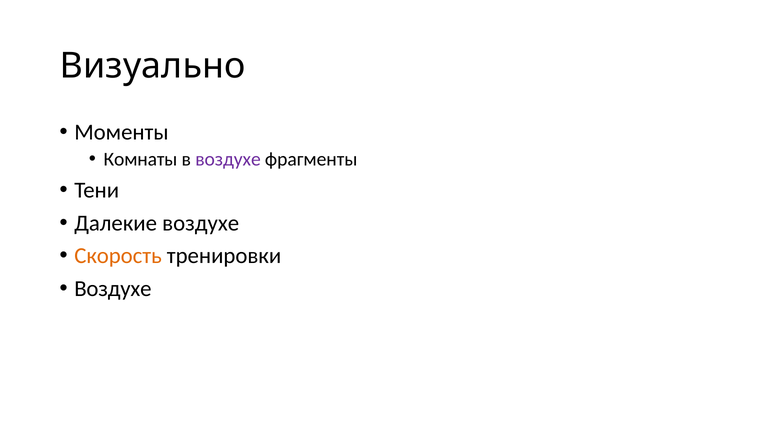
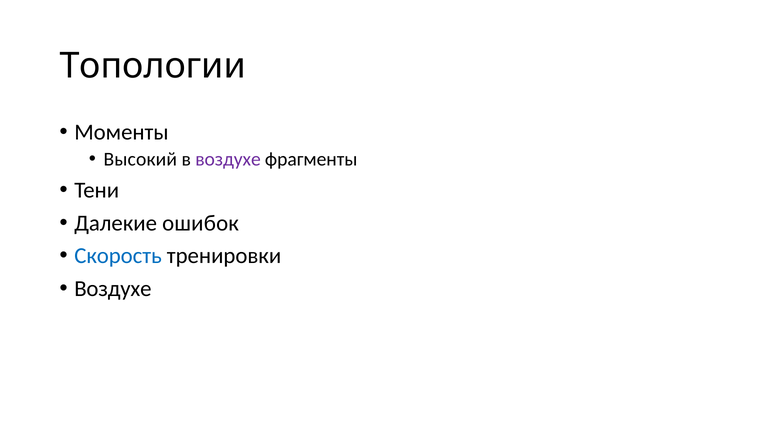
Визуально: Визуально -> Топологии
Комнаты: Комнаты -> Высокий
Далекие воздухе: воздухе -> ошибок
Скорость colour: orange -> blue
